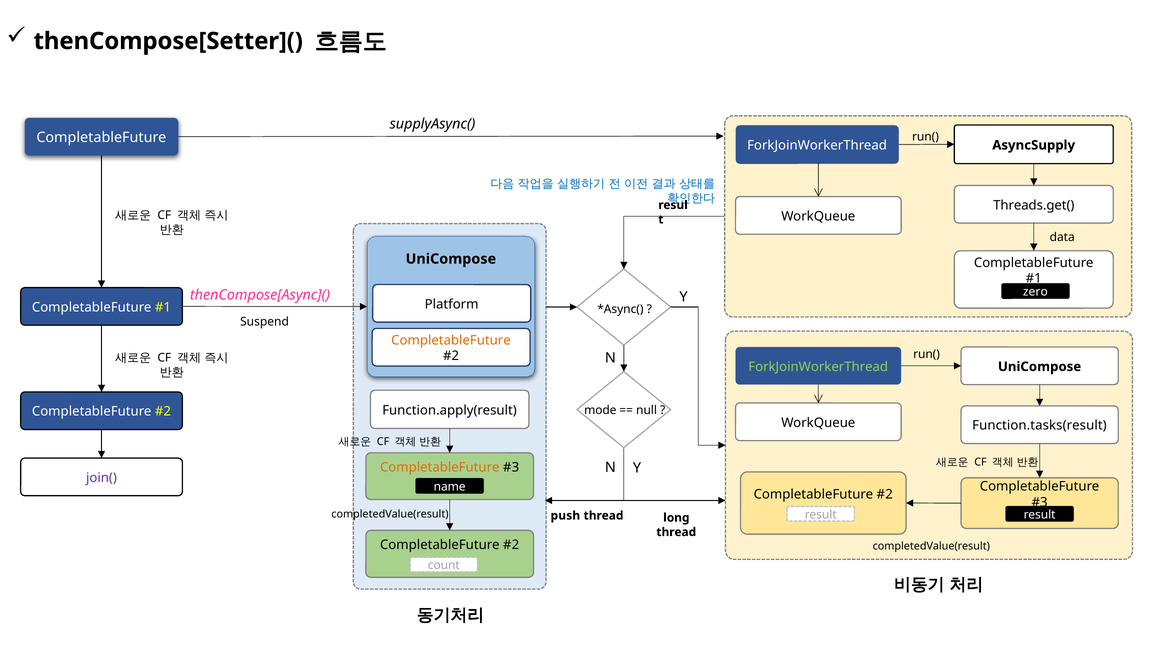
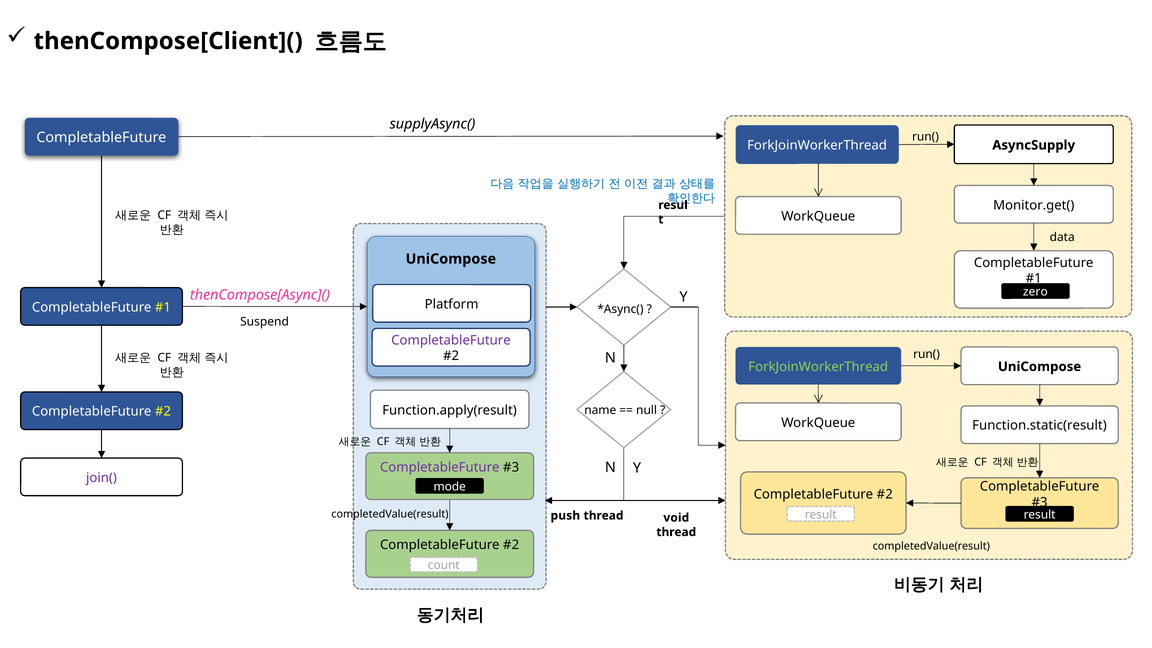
thenCompose[Setter](: thenCompose[Setter]( -> thenCompose[Client](
Threads.get(: Threads.get( -> Monitor.get(
CompletableFuture at (451, 340) colour: orange -> purple
mode: mode -> name
Function.tasks(result: Function.tasks(result -> Function.static(result
CompletableFuture at (440, 467) colour: orange -> purple
name: name -> mode
long: long -> void
